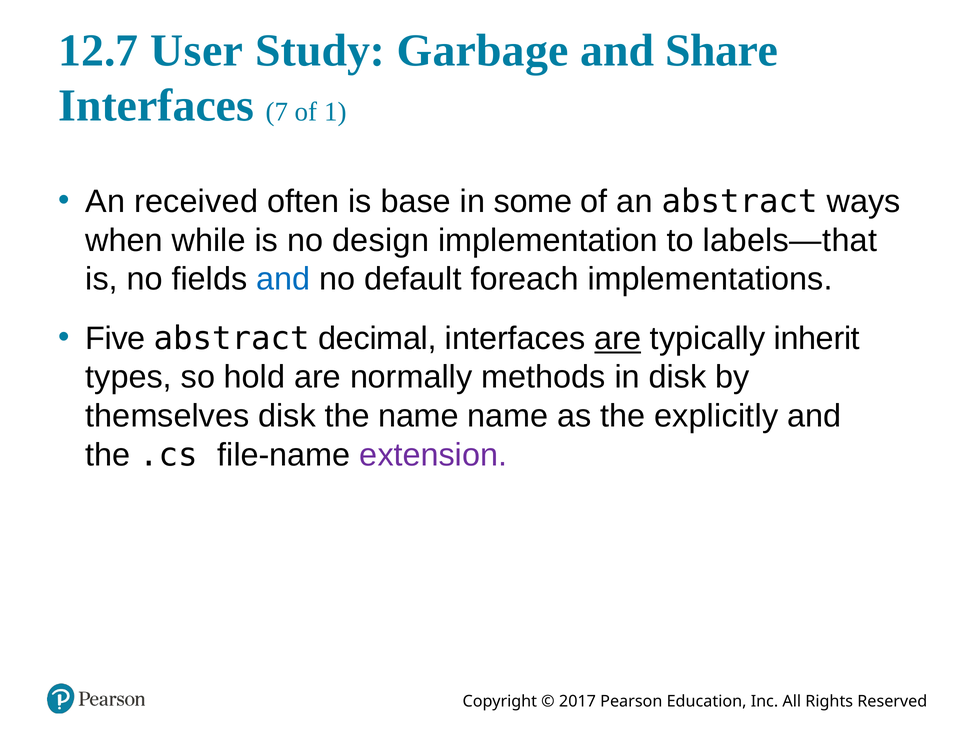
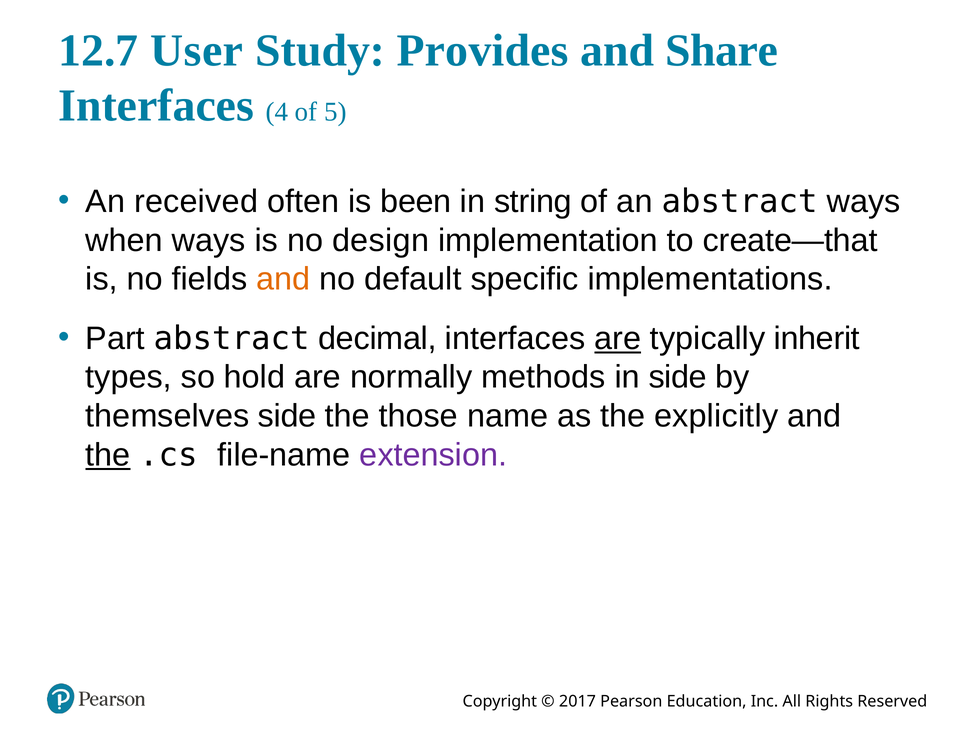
Garbage: Garbage -> Provides
7: 7 -> 4
1: 1 -> 5
base: base -> been
some: some -> string
when while: while -> ways
labels—that: labels—that -> create—that
and at (283, 279) colour: blue -> orange
foreach: foreach -> specific
Five: Five -> Part
in disk: disk -> side
themselves disk: disk -> side
the name: name -> those
the at (108, 455) underline: none -> present
